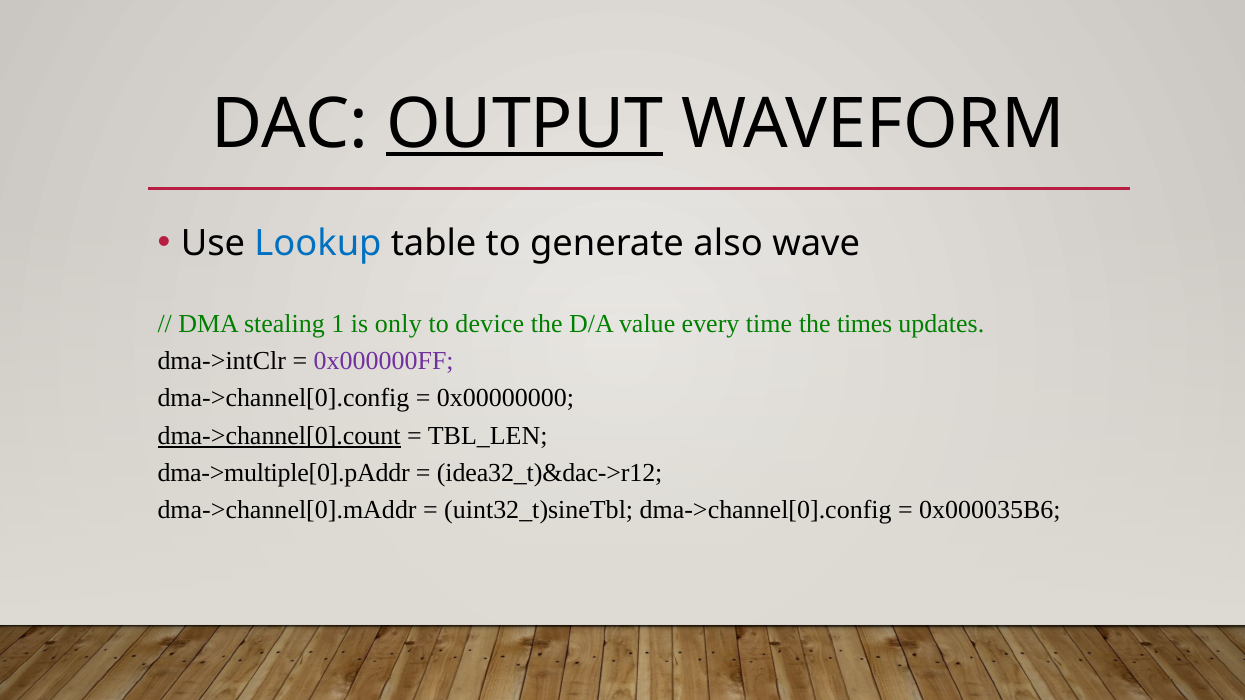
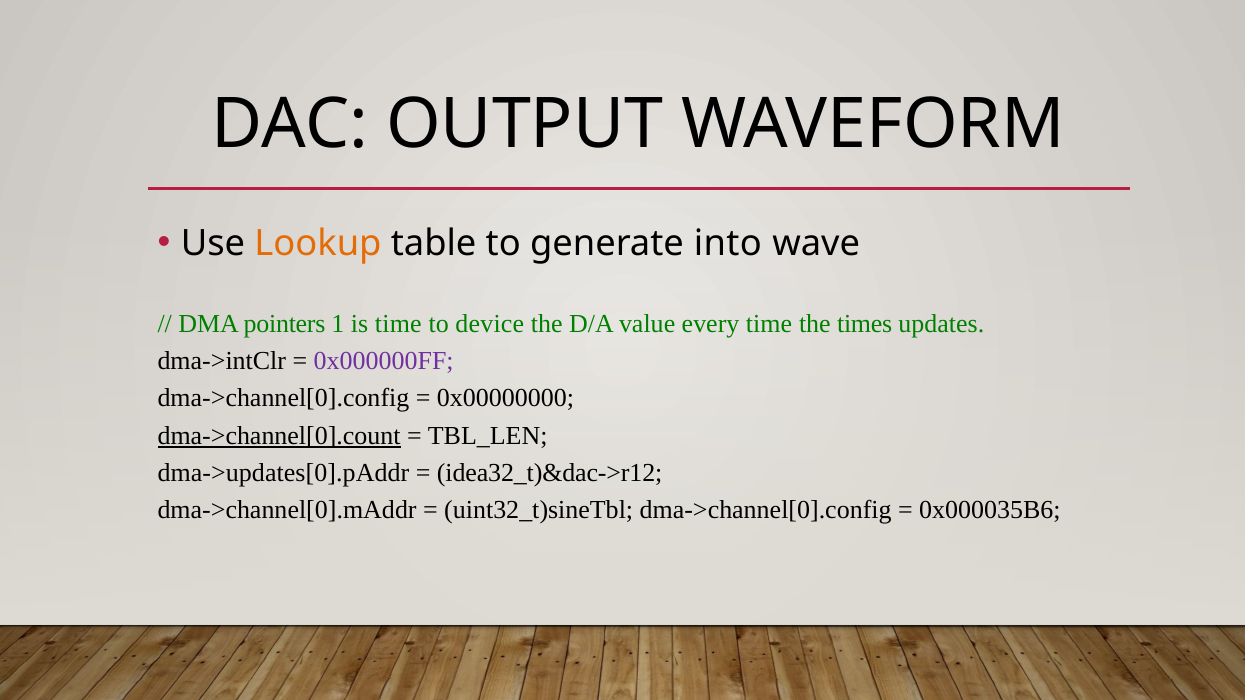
OUTPUT underline: present -> none
Lookup colour: blue -> orange
also: also -> into
stealing: stealing -> pointers
is only: only -> time
dma->multiple[0].pAddr: dma->multiple[0].pAddr -> dma->updates[0].pAddr
